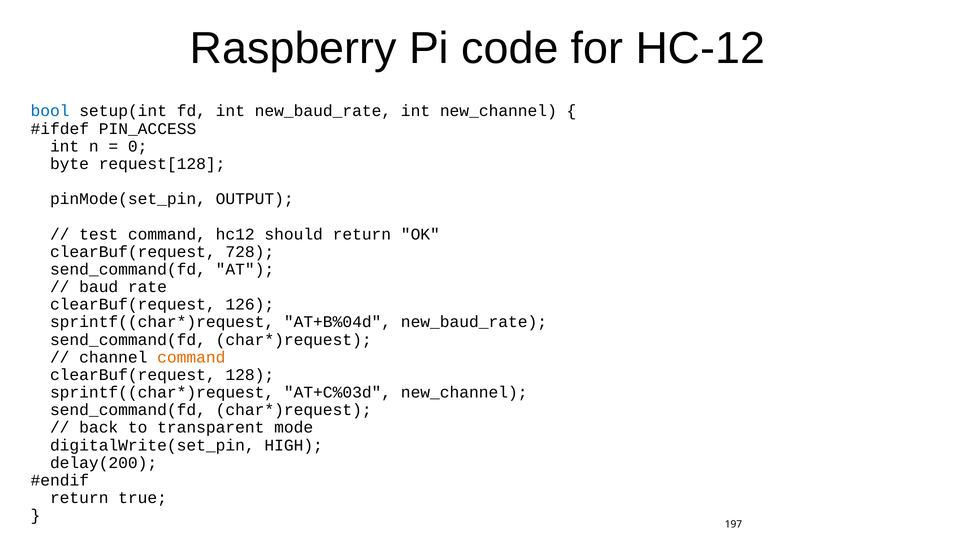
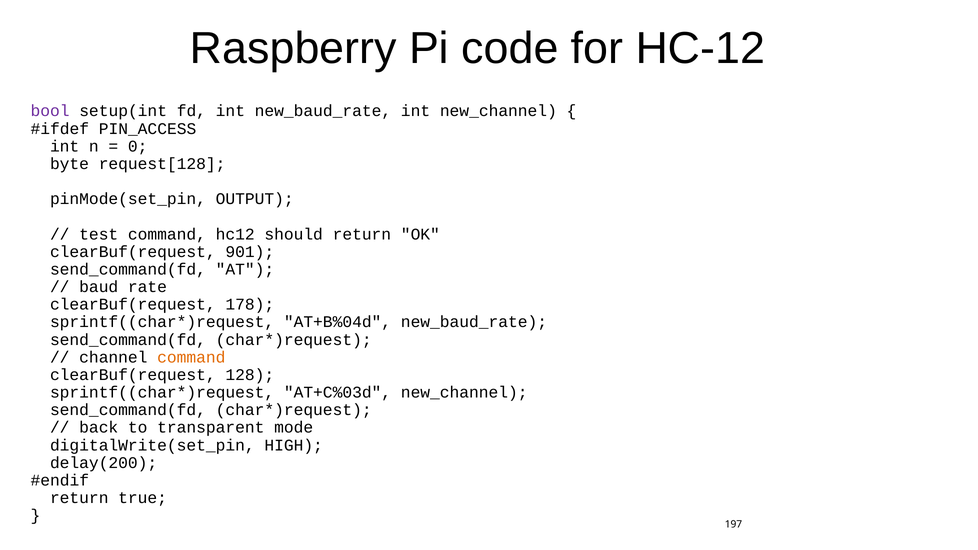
bool colour: blue -> purple
728: 728 -> 901
126: 126 -> 178
